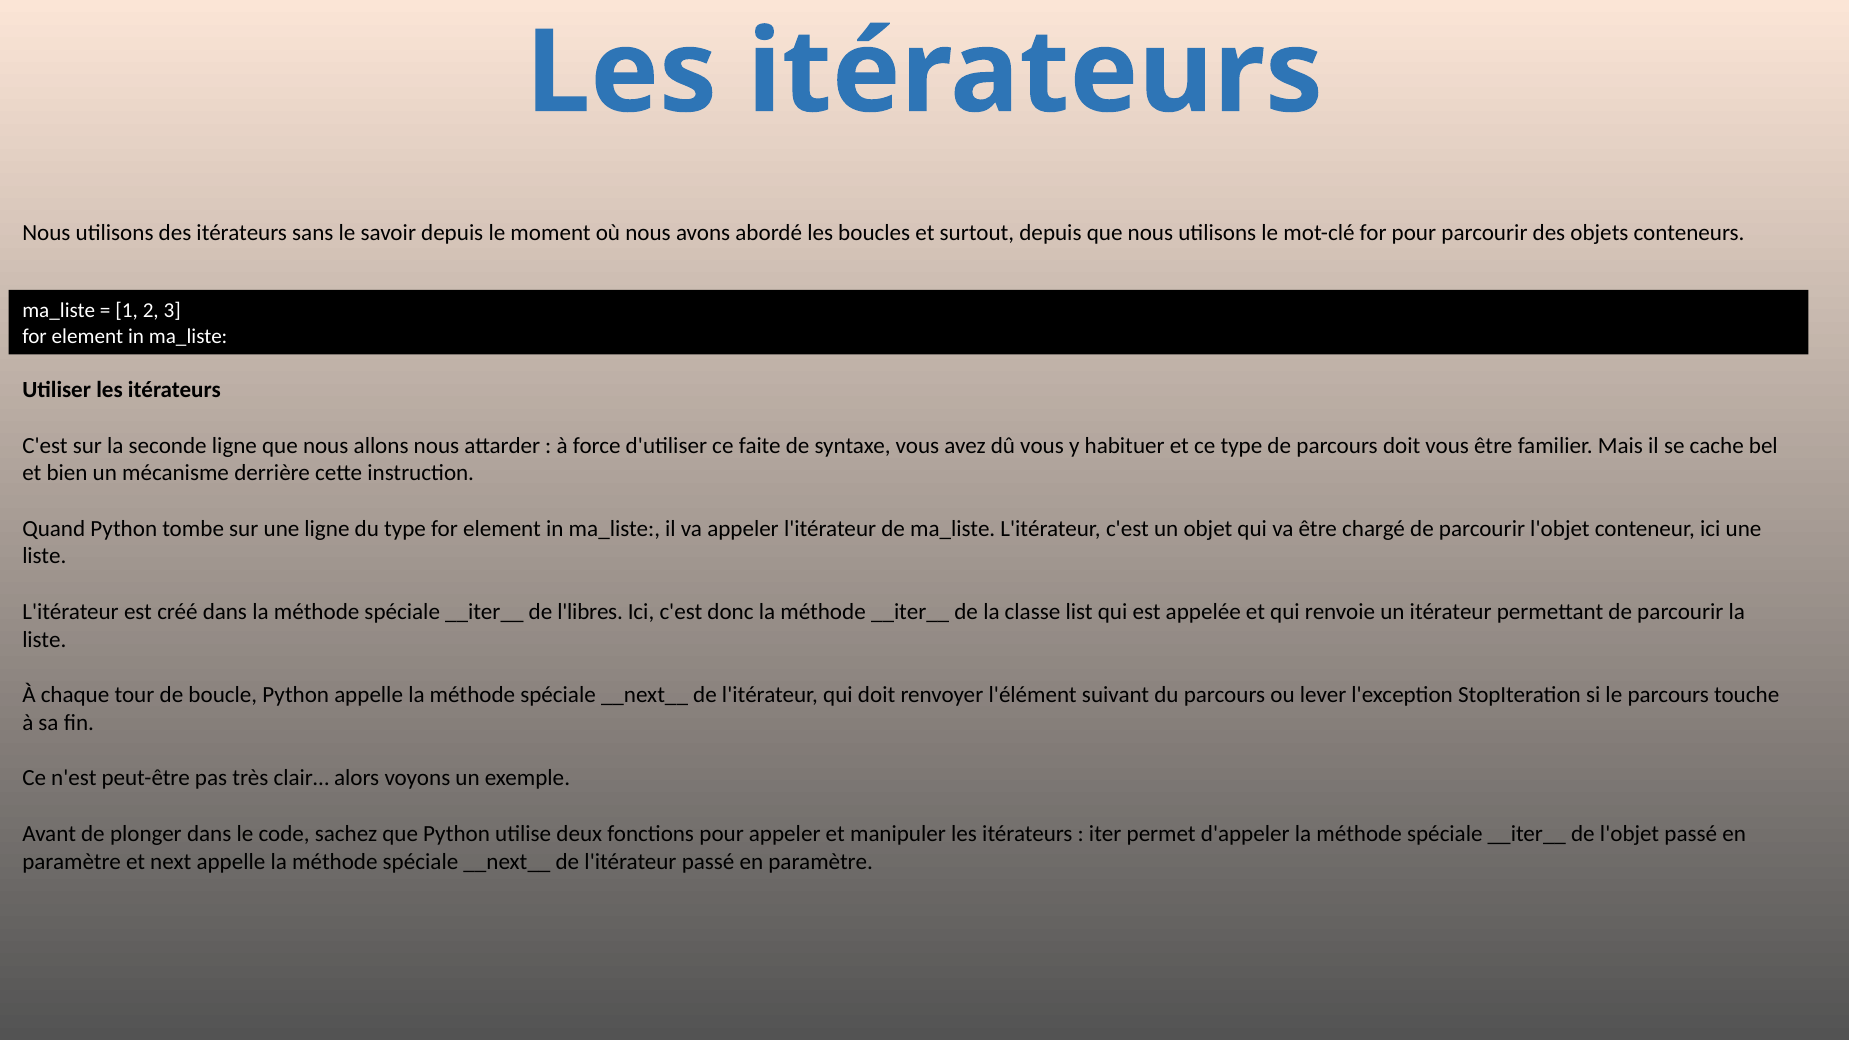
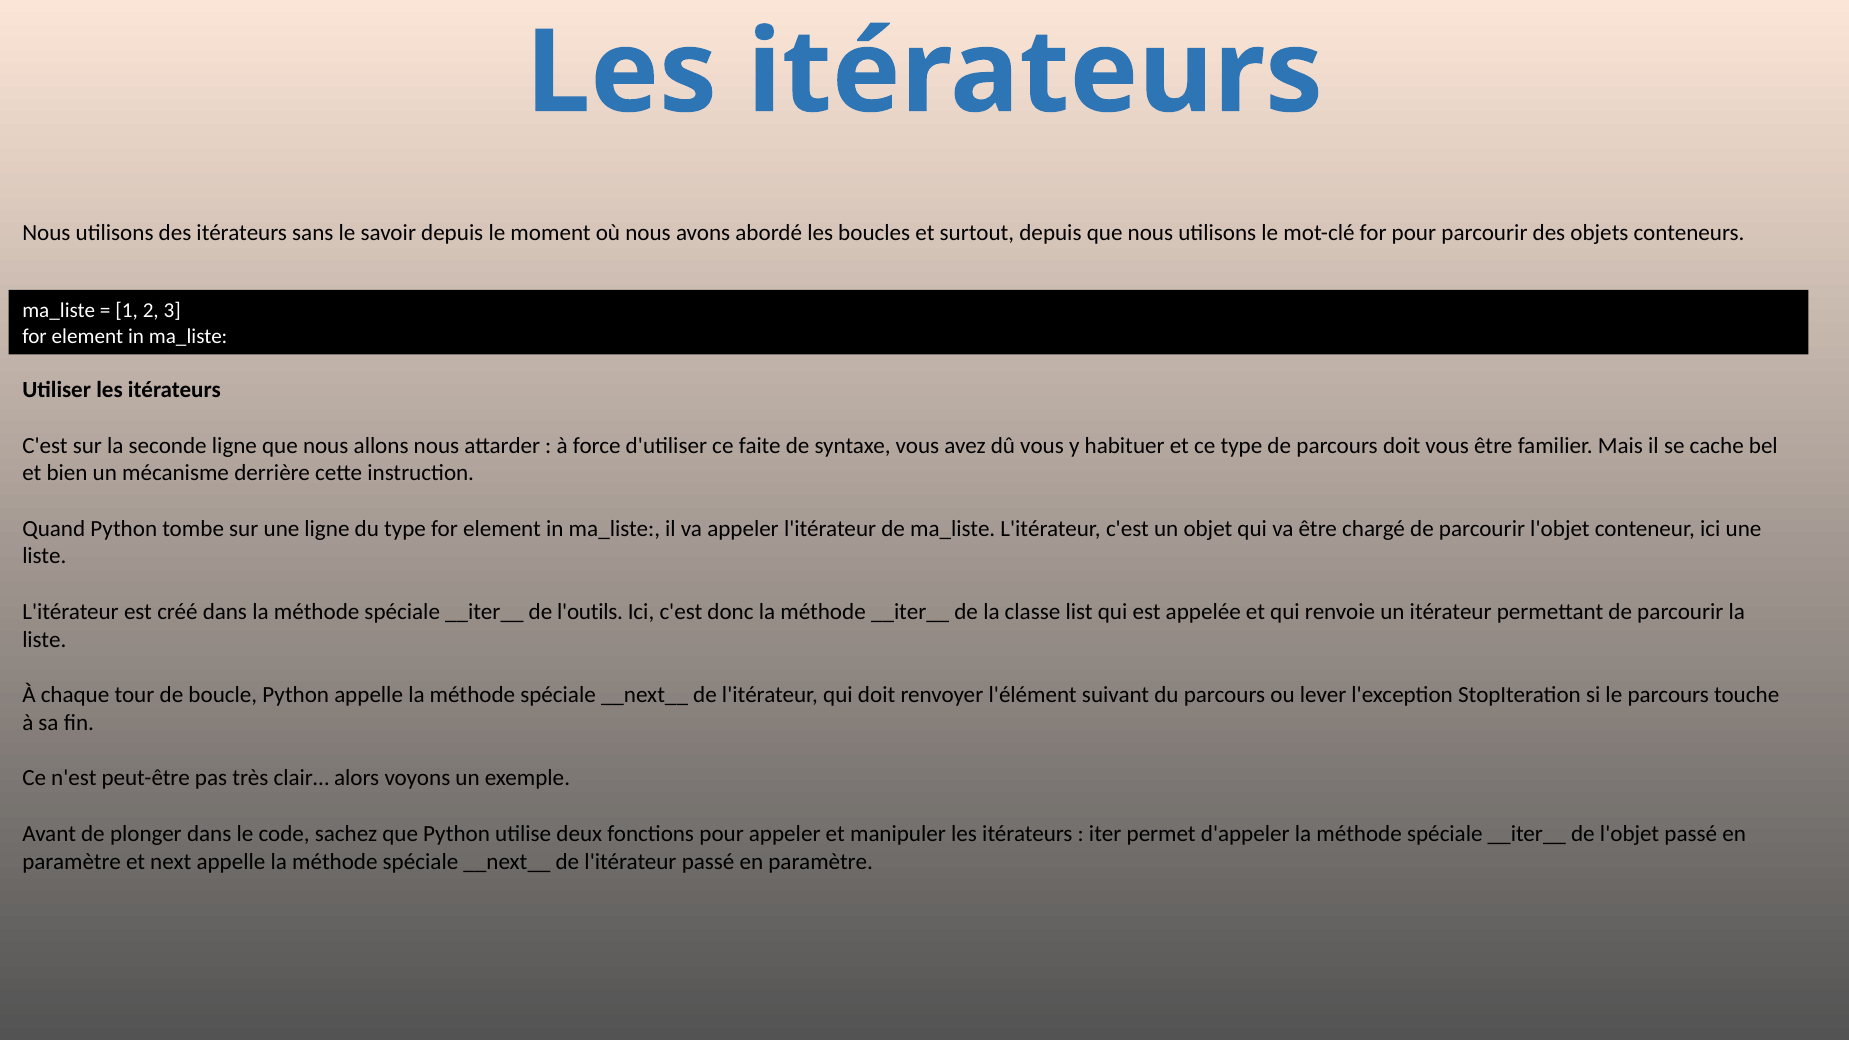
l'libres: l'libres -> l'outils
